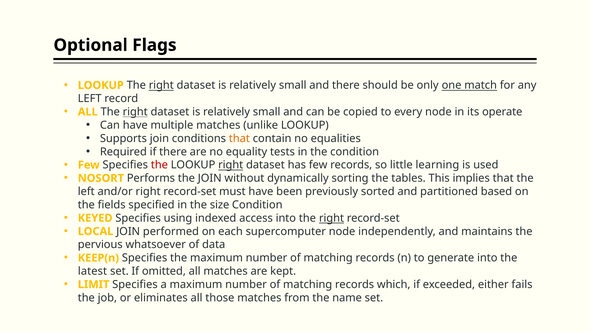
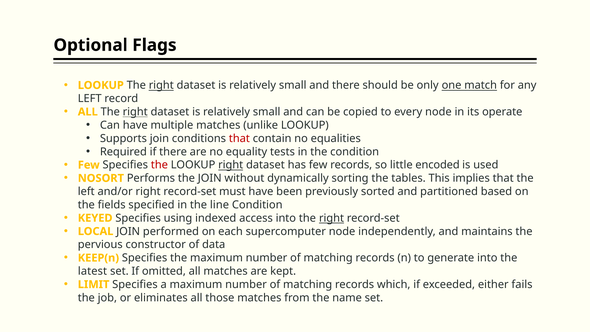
that at (239, 138) colour: orange -> red
learning: learning -> encoded
size: size -> line
whatsoever: whatsoever -> constructor
